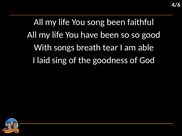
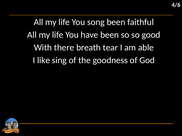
songs: songs -> there
laid: laid -> like
